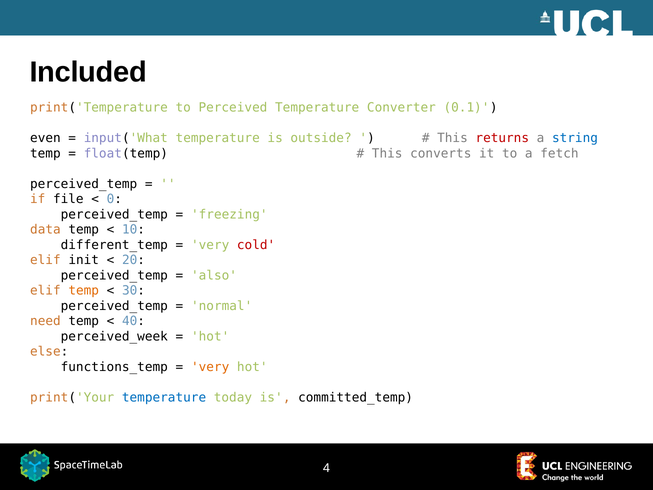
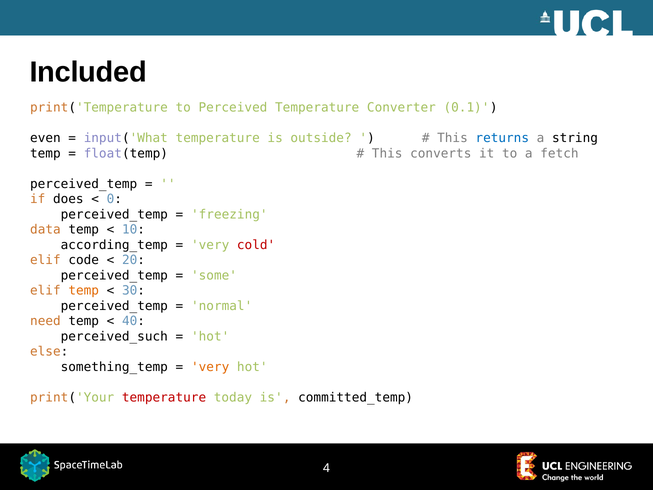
returns colour: red -> blue
string colour: blue -> black
file: file -> does
different_temp: different_temp -> according_temp
init: init -> code
also: also -> some
perceived_week: perceived_week -> perceived_such
functions_temp: functions_temp -> something_temp
temperature at (164, 397) colour: blue -> red
